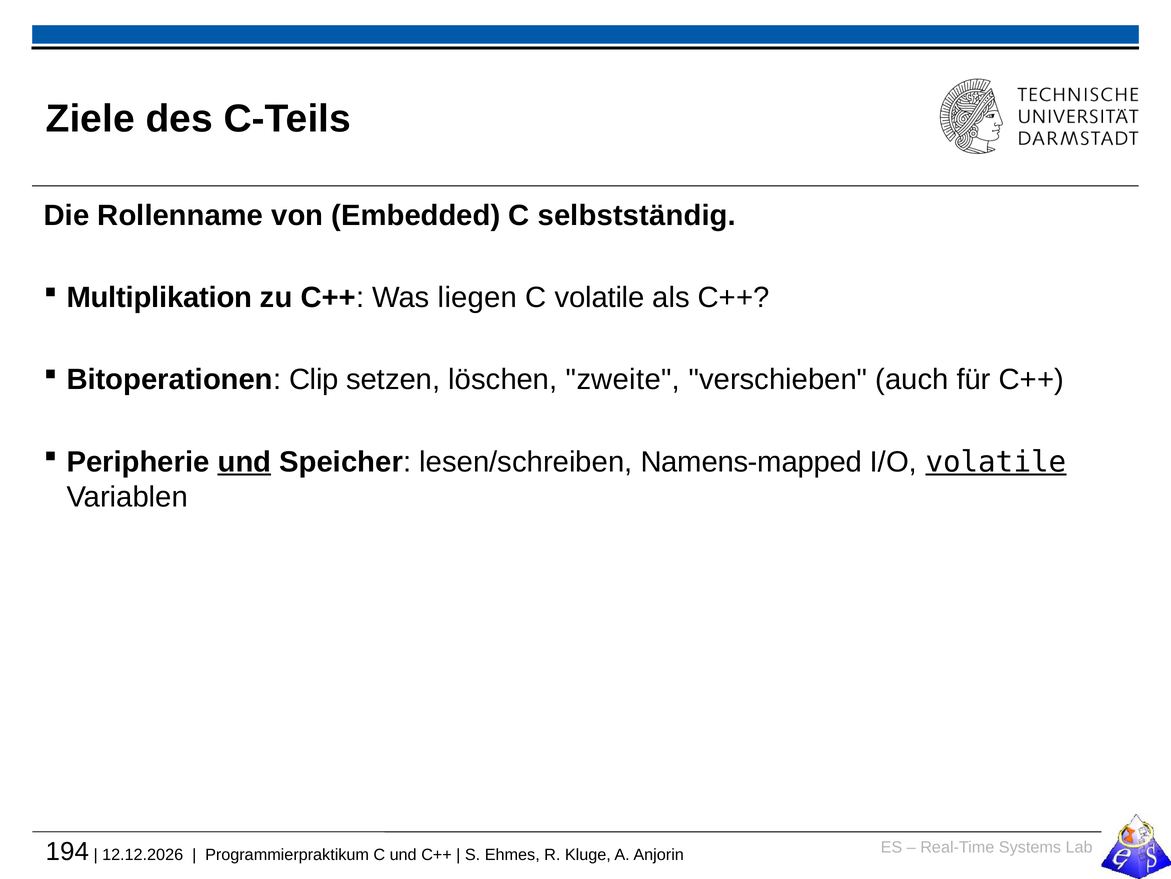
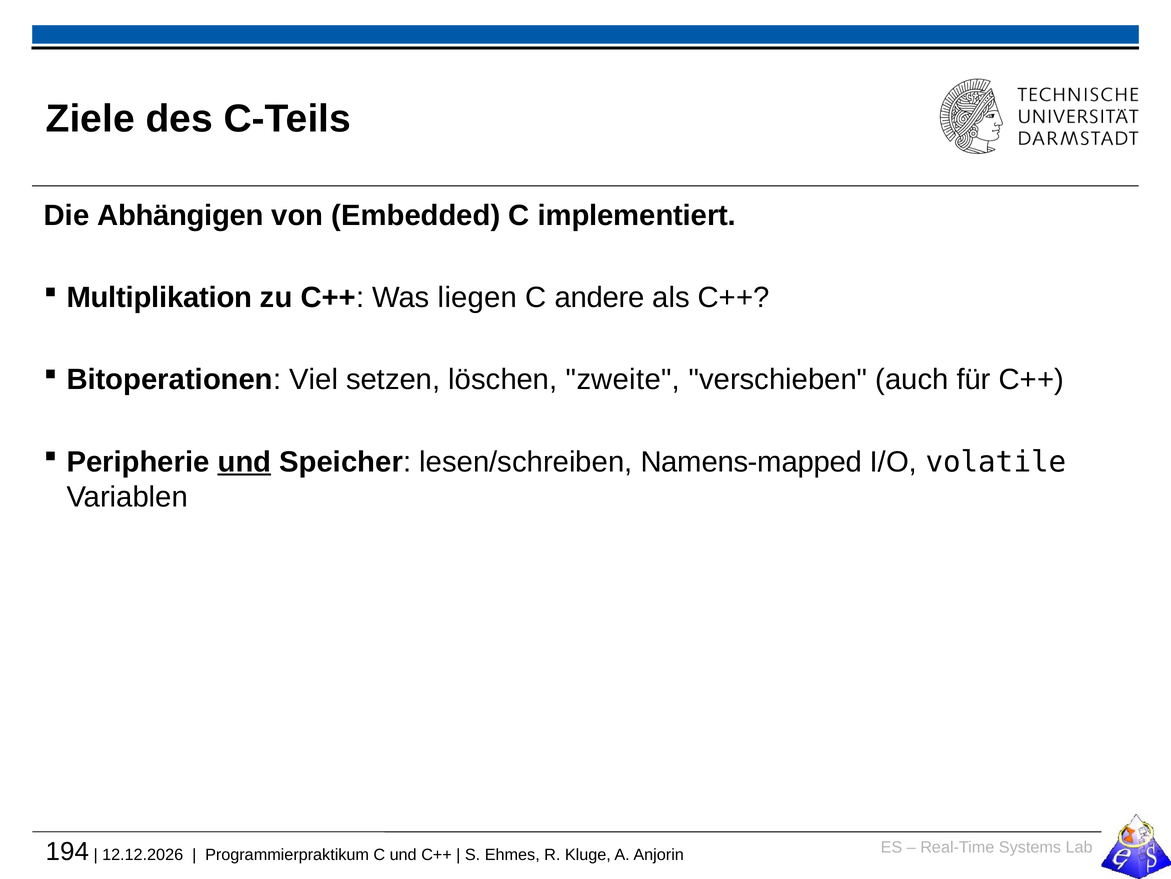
Rollenname: Rollenname -> Abhängigen
selbstständig: selbstständig -> implementiert
C volatile: volatile -> andere
Clip: Clip -> Viel
volatile at (996, 461) underline: present -> none
